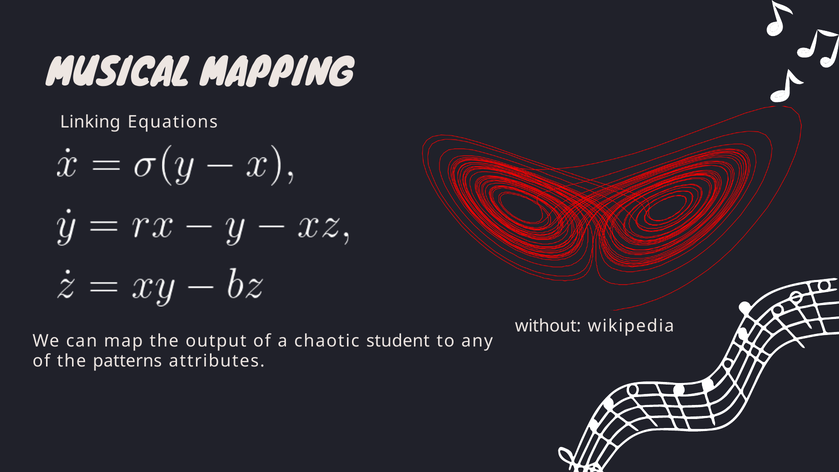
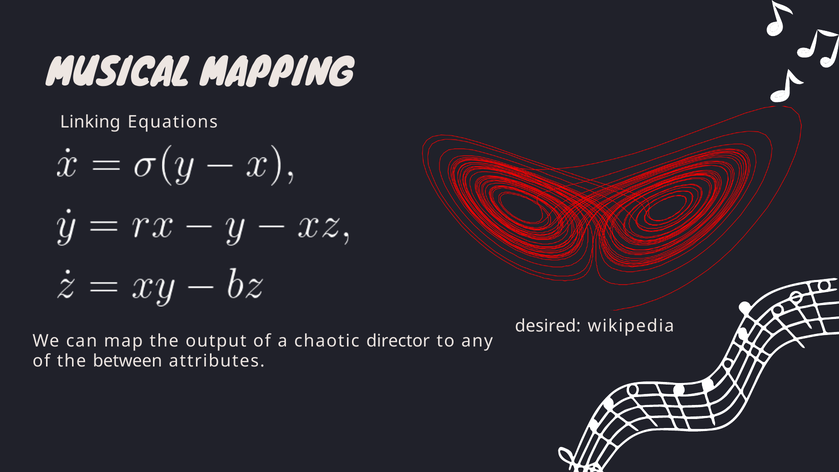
without: without -> desired
student: student -> director
patterns: patterns -> between
